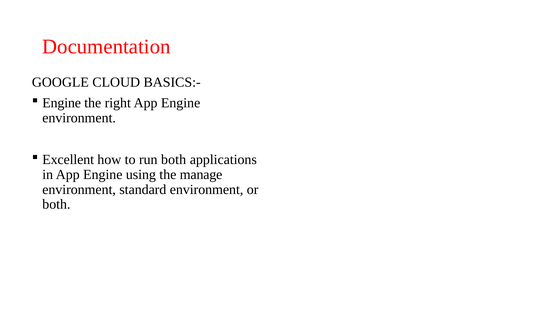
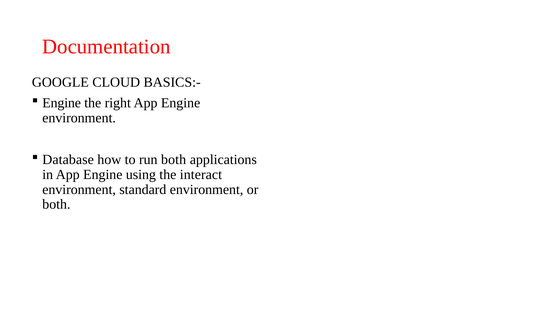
Excellent: Excellent -> Database
manage: manage -> interact
